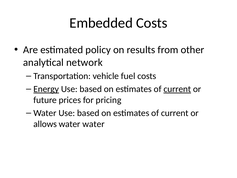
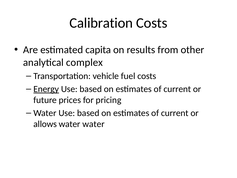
Embedded: Embedded -> Calibration
policy: policy -> capita
network: network -> complex
current at (177, 89) underline: present -> none
